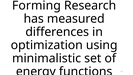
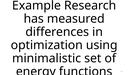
Forming: Forming -> Example
